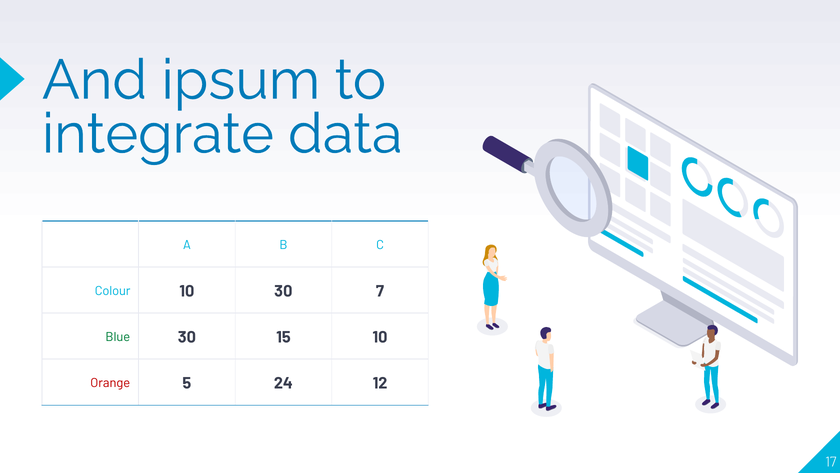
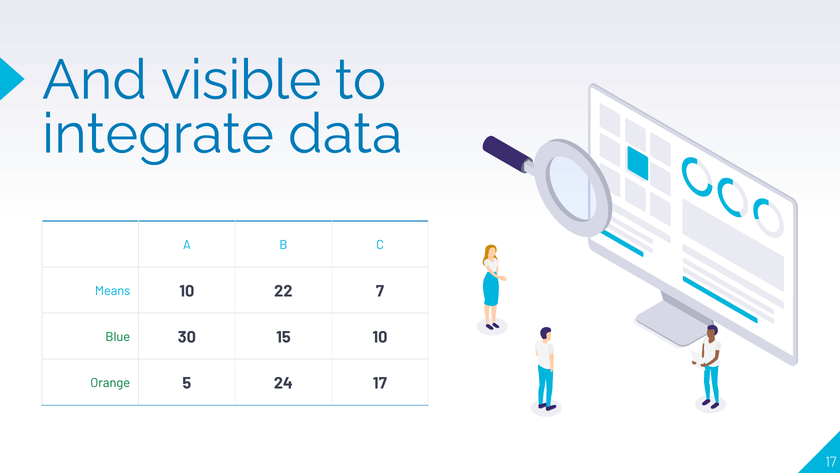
ipsum: ipsum -> visible
Colour: Colour -> Means
10 30: 30 -> 22
Orange colour: red -> green
24 12: 12 -> 17
